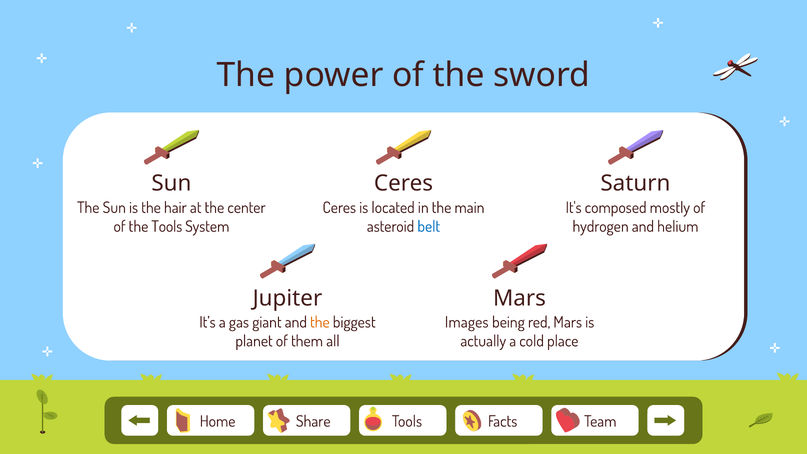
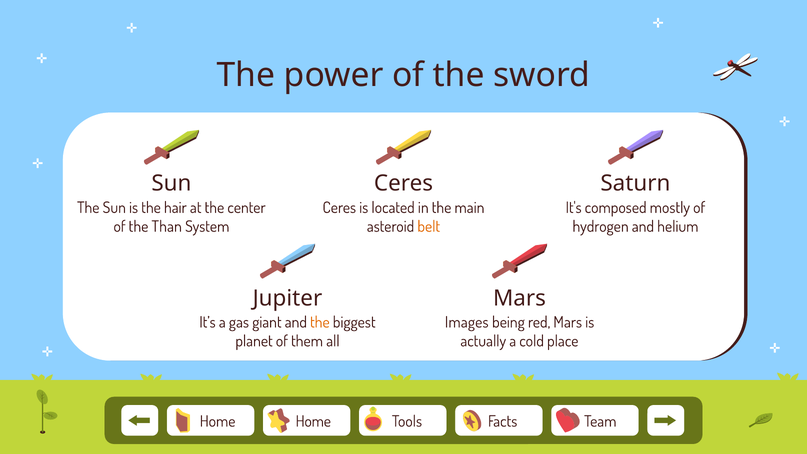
the Tools: Tools -> Than
belt colour: blue -> orange
Home Share: Share -> Home
